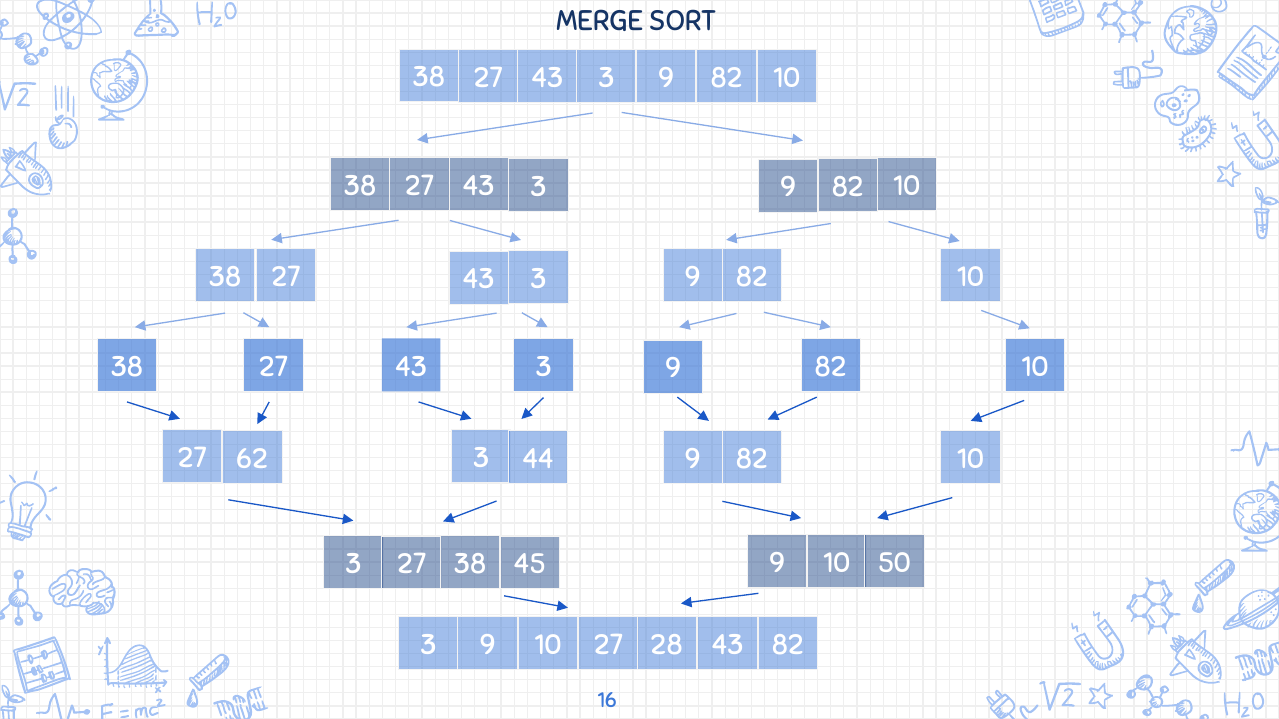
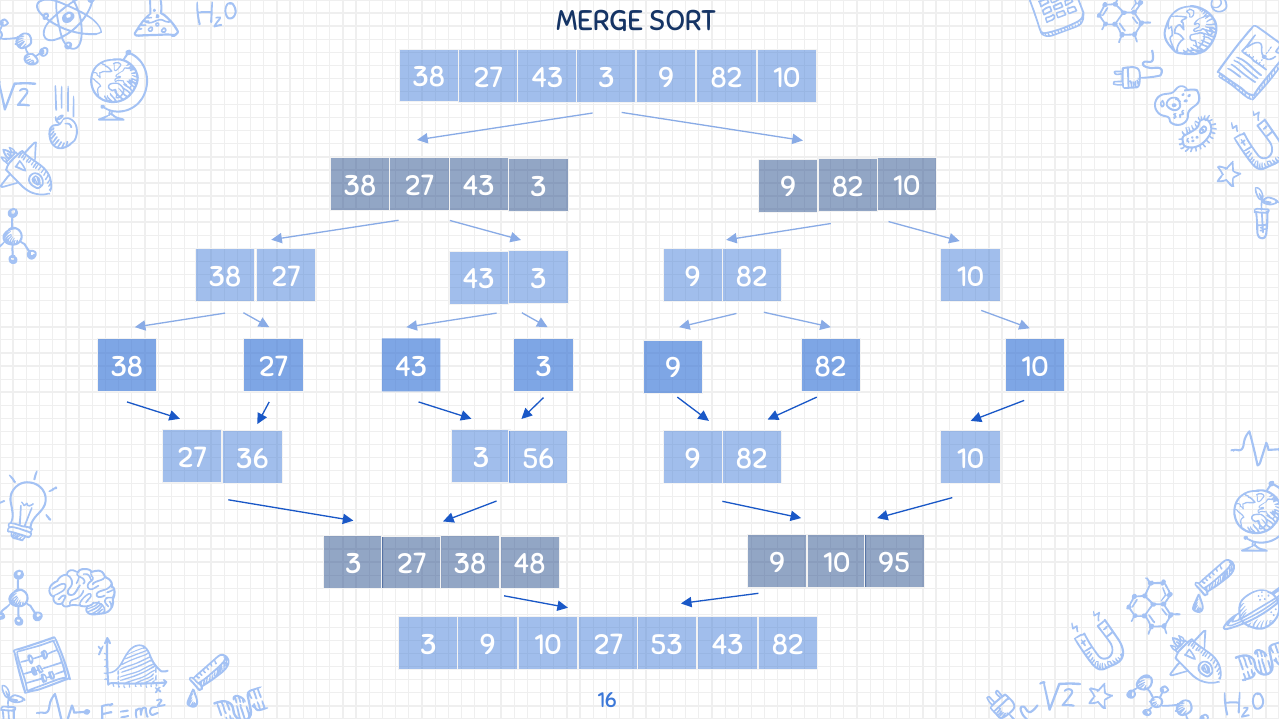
62: 62 -> 36
44: 44 -> 56
45: 45 -> 48
50: 50 -> 95
28: 28 -> 53
